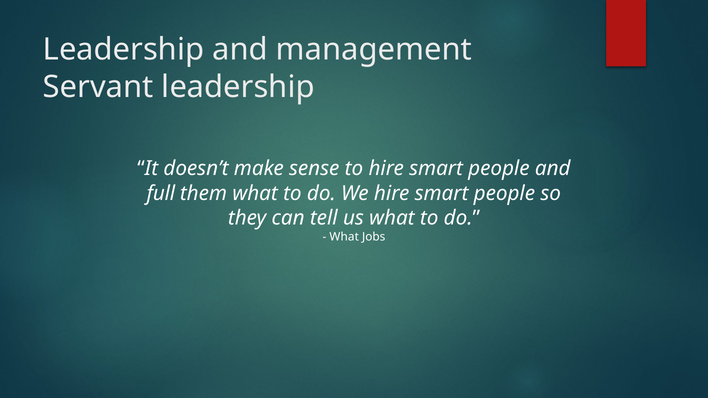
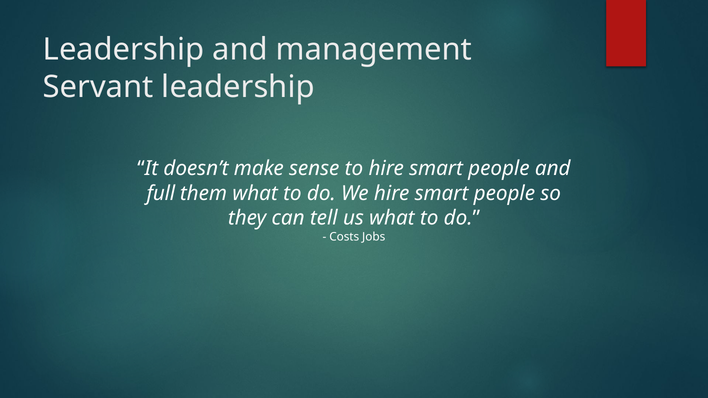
What at (344, 237): What -> Costs
